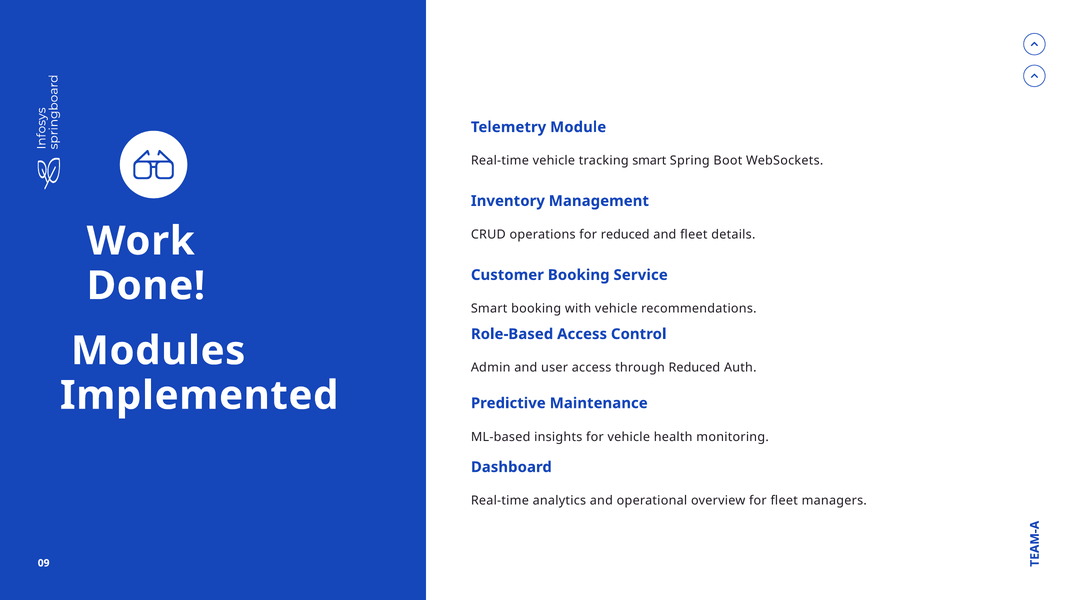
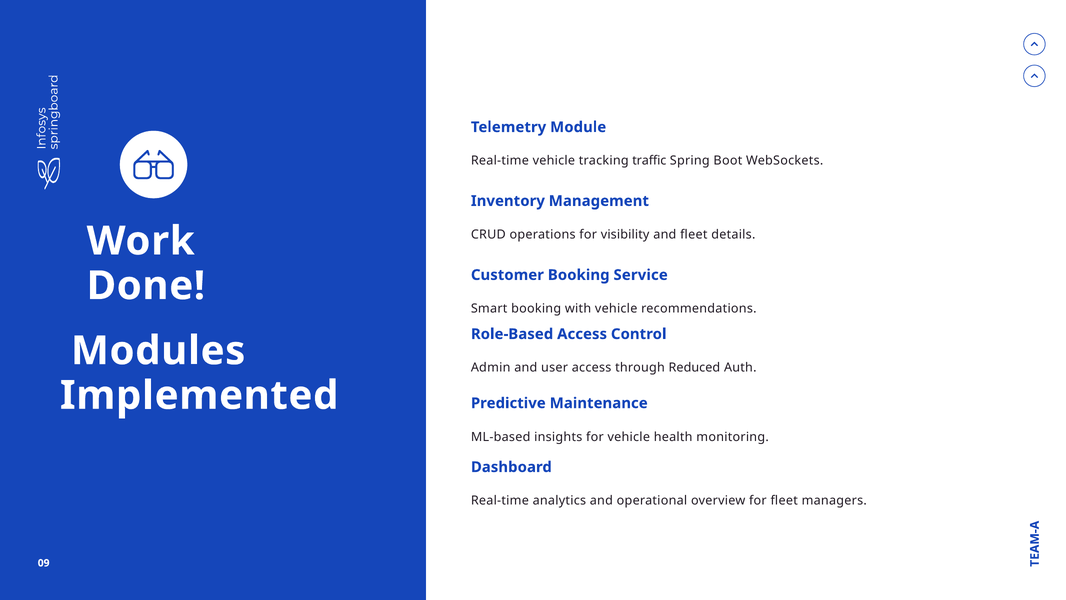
tracking smart: smart -> traffic
for reduced: reduced -> visibility
